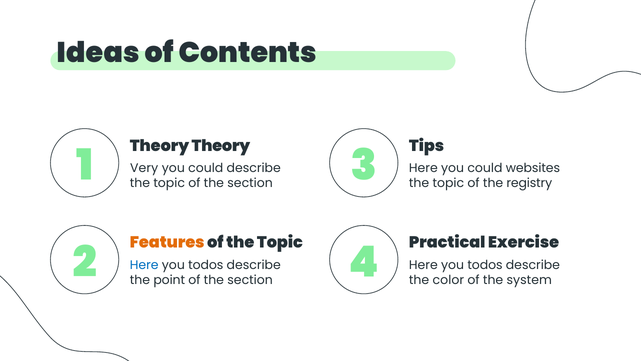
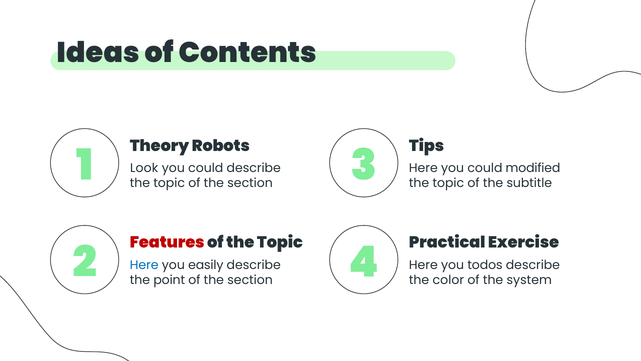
Theory Theory: Theory -> Robots
Very: Very -> Look
websites: websites -> modified
registry: registry -> subtitle
Features colour: orange -> red
todos at (206, 265): todos -> easily
